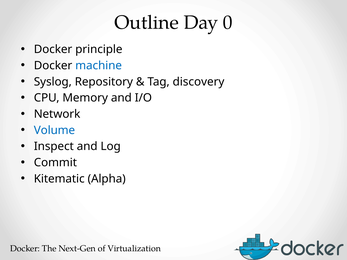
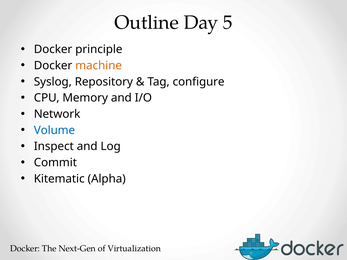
0: 0 -> 5
machine colour: blue -> orange
discovery: discovery -> configure
